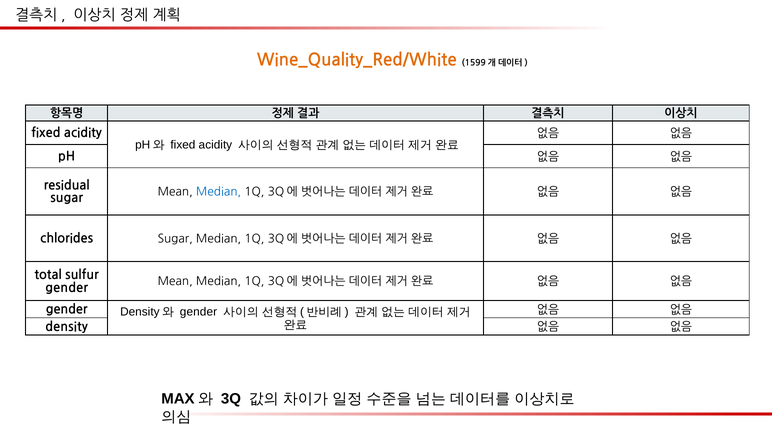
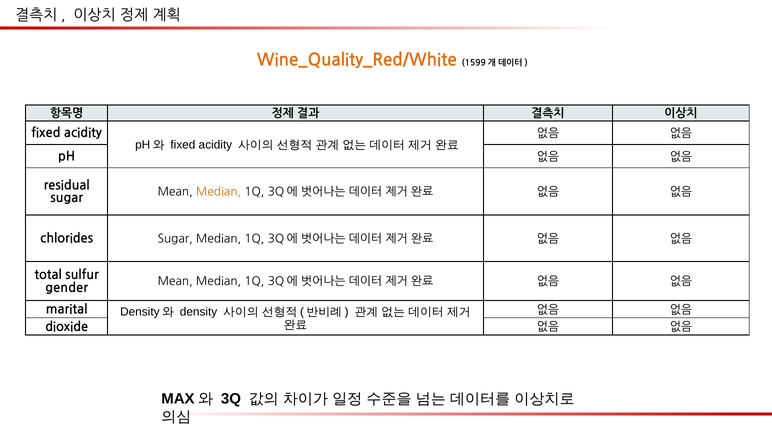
Median at (219, 192) colour: blue -> orange
gender at (67, 310): gender -> marital
gender at (199, 312): gender -> density
density at (67, 327): density -> dioxide
